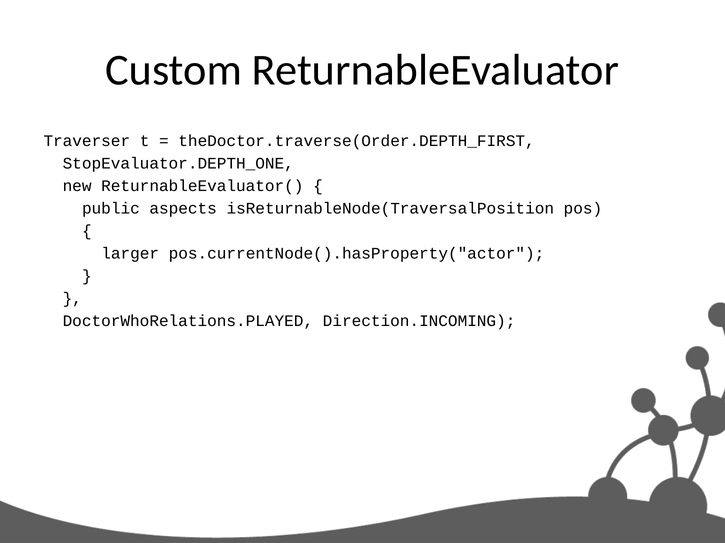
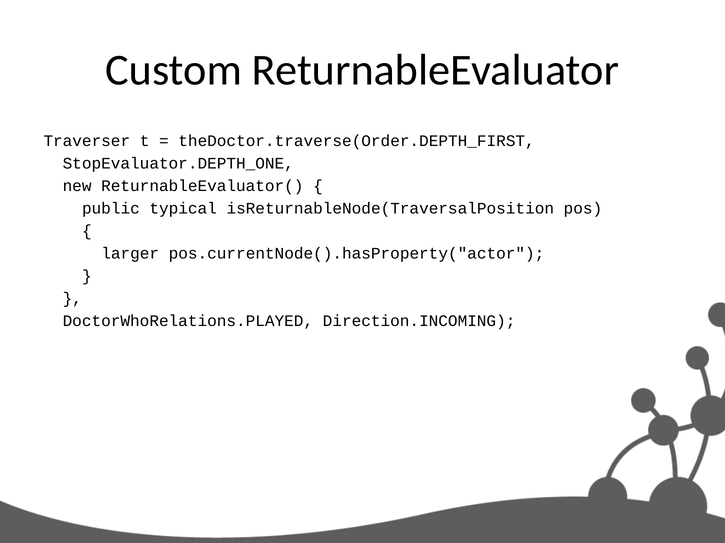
aspects: aspects -> typical
